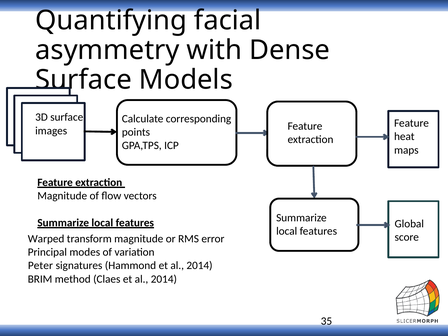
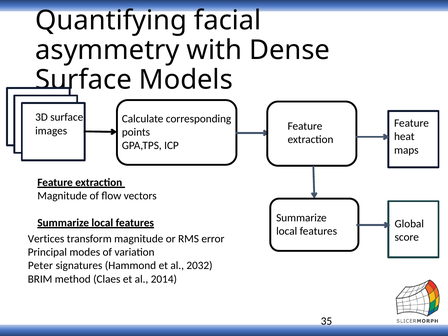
Warped: Warped -> Vertices
Hammond et al 2014: 2014 -> 2032
